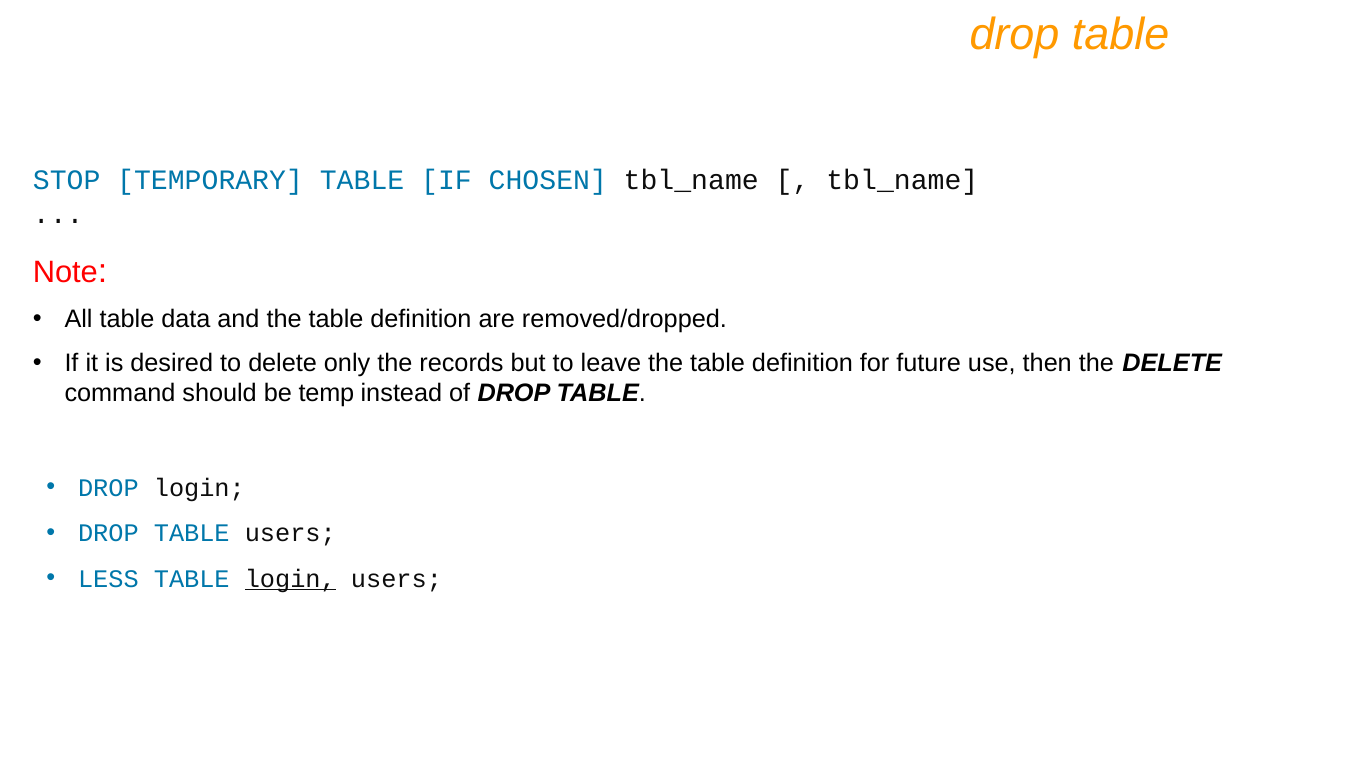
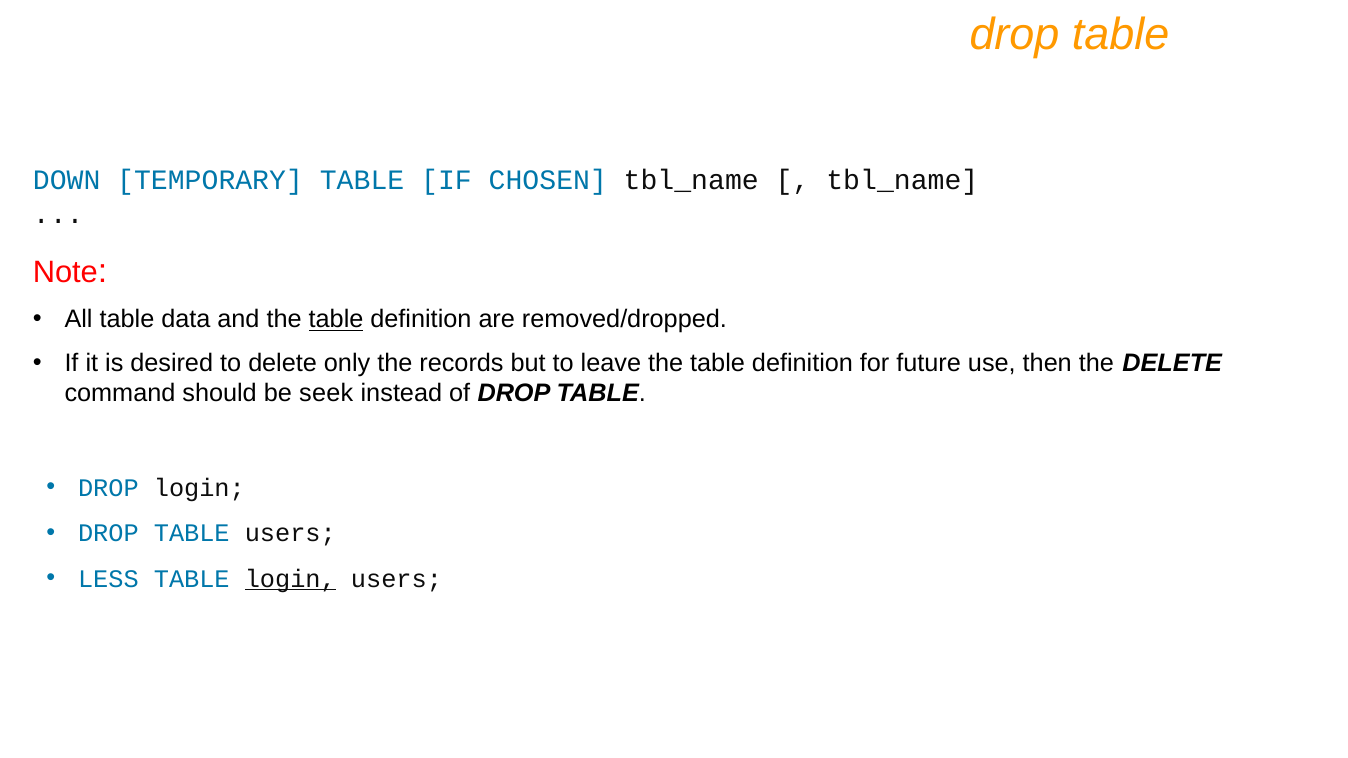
STOP: STOP -> DOWN
table at (336, 320) underline: none -> present
temp: temp -> seek
